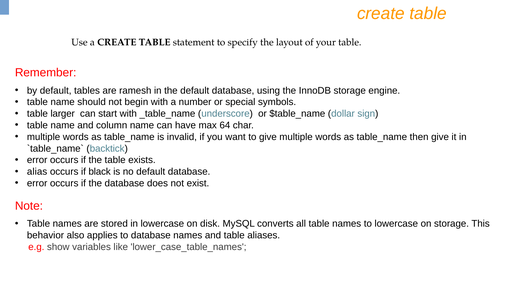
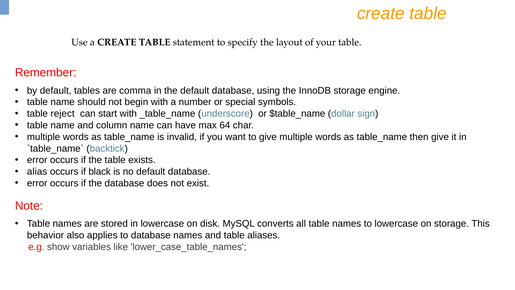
ramesh: ramesh -> comma
larger: larger -> reject
